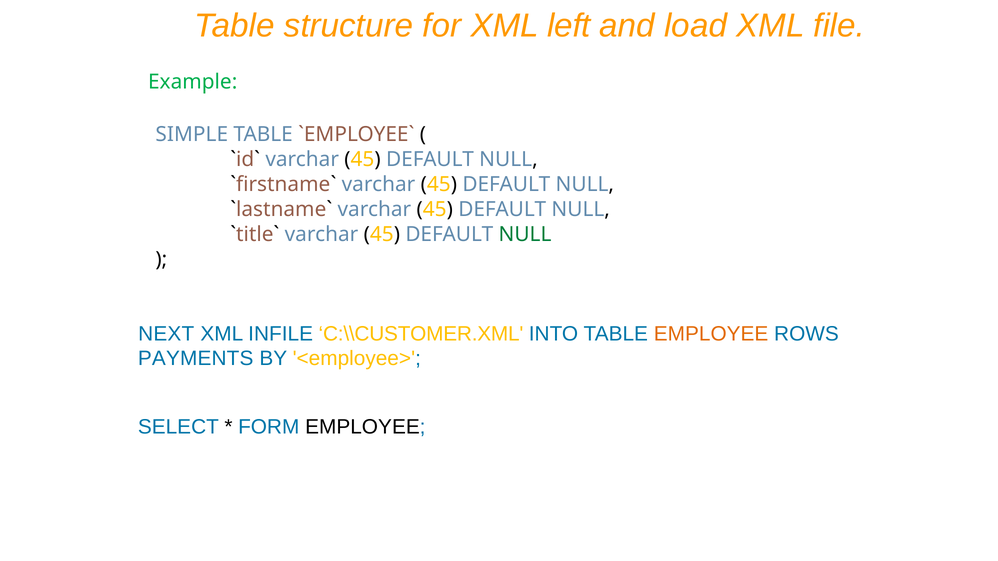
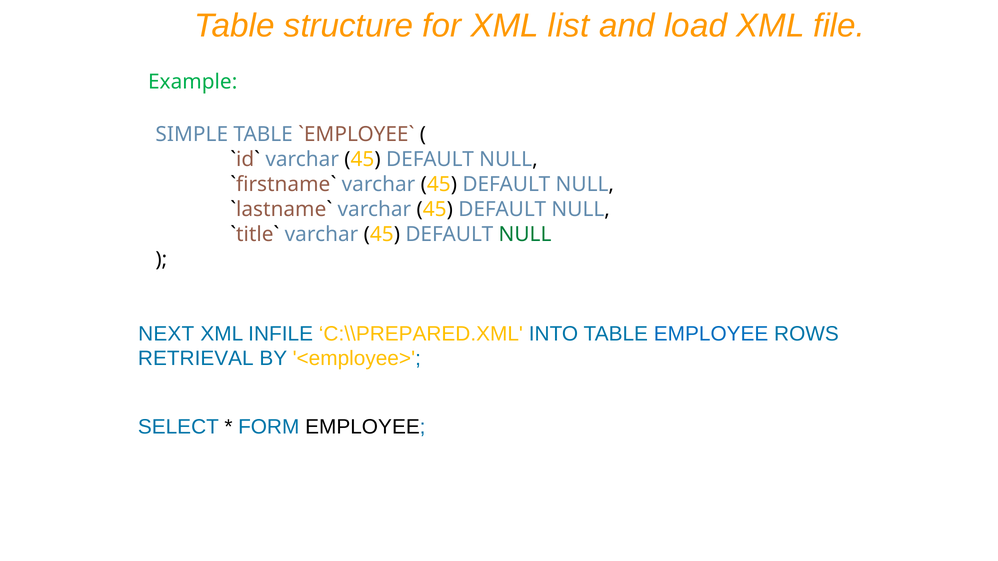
left: left -> list
C:\\CUSTOMER.XML: C:\\CUSTOMER.XML -> C:\\PREPARED.XML
EMPLOYEE at (711, 334) colour: orange -> blue
PAYMENTS: PAYMENTS -> RETRIEVAL
